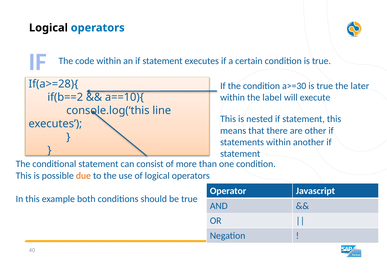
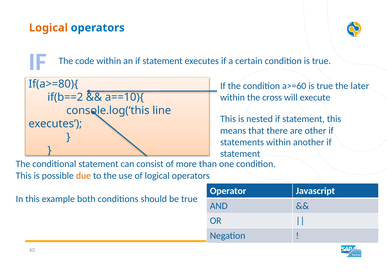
Logical at (48, 28) colour: black -> orange
If(a>=28){: If(a>=28){ -> If(a>=80){
a>=30: a>=30 -> a>=60
label: label -> cross
